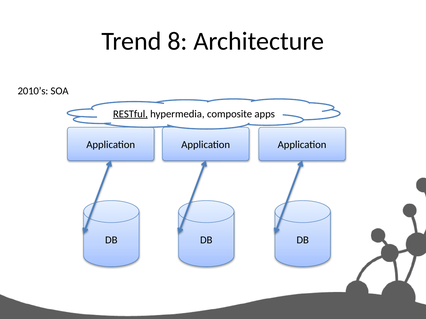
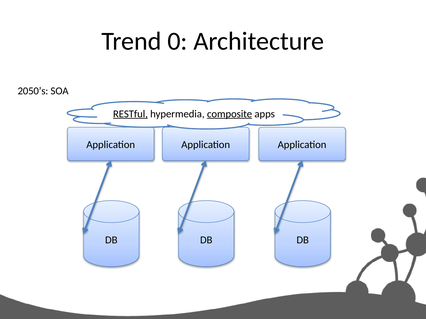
8: 8 -> 0
2010’s: 2010’s -> 2050’s
composite underline: none -> present
